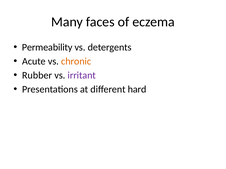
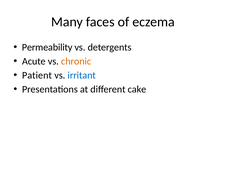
Rubber: Rubber -> Patient
irritant colour: purple -> blue
hard: hard -> cake
